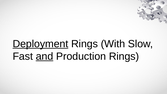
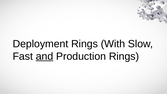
Deployment underline: present -> none
